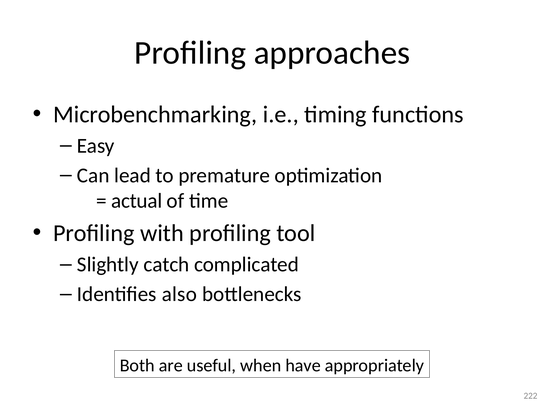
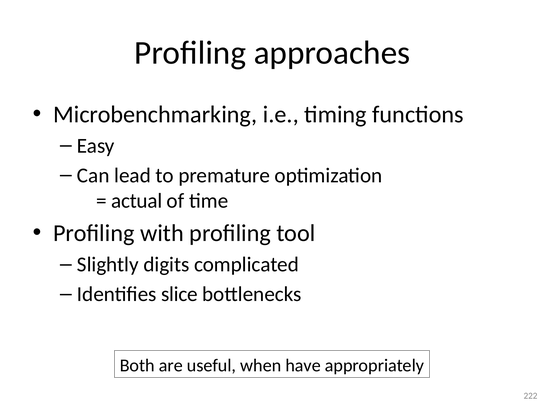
catch: catch -> digits
also: also -> slice
